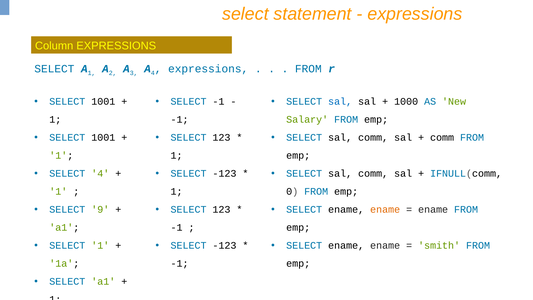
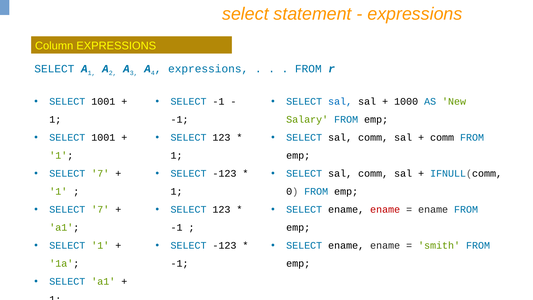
4 at (100, 173): 4 -> 7
9 at (100, 209): 9 -> 7
ename at (385, 209) colour: orange -> red
